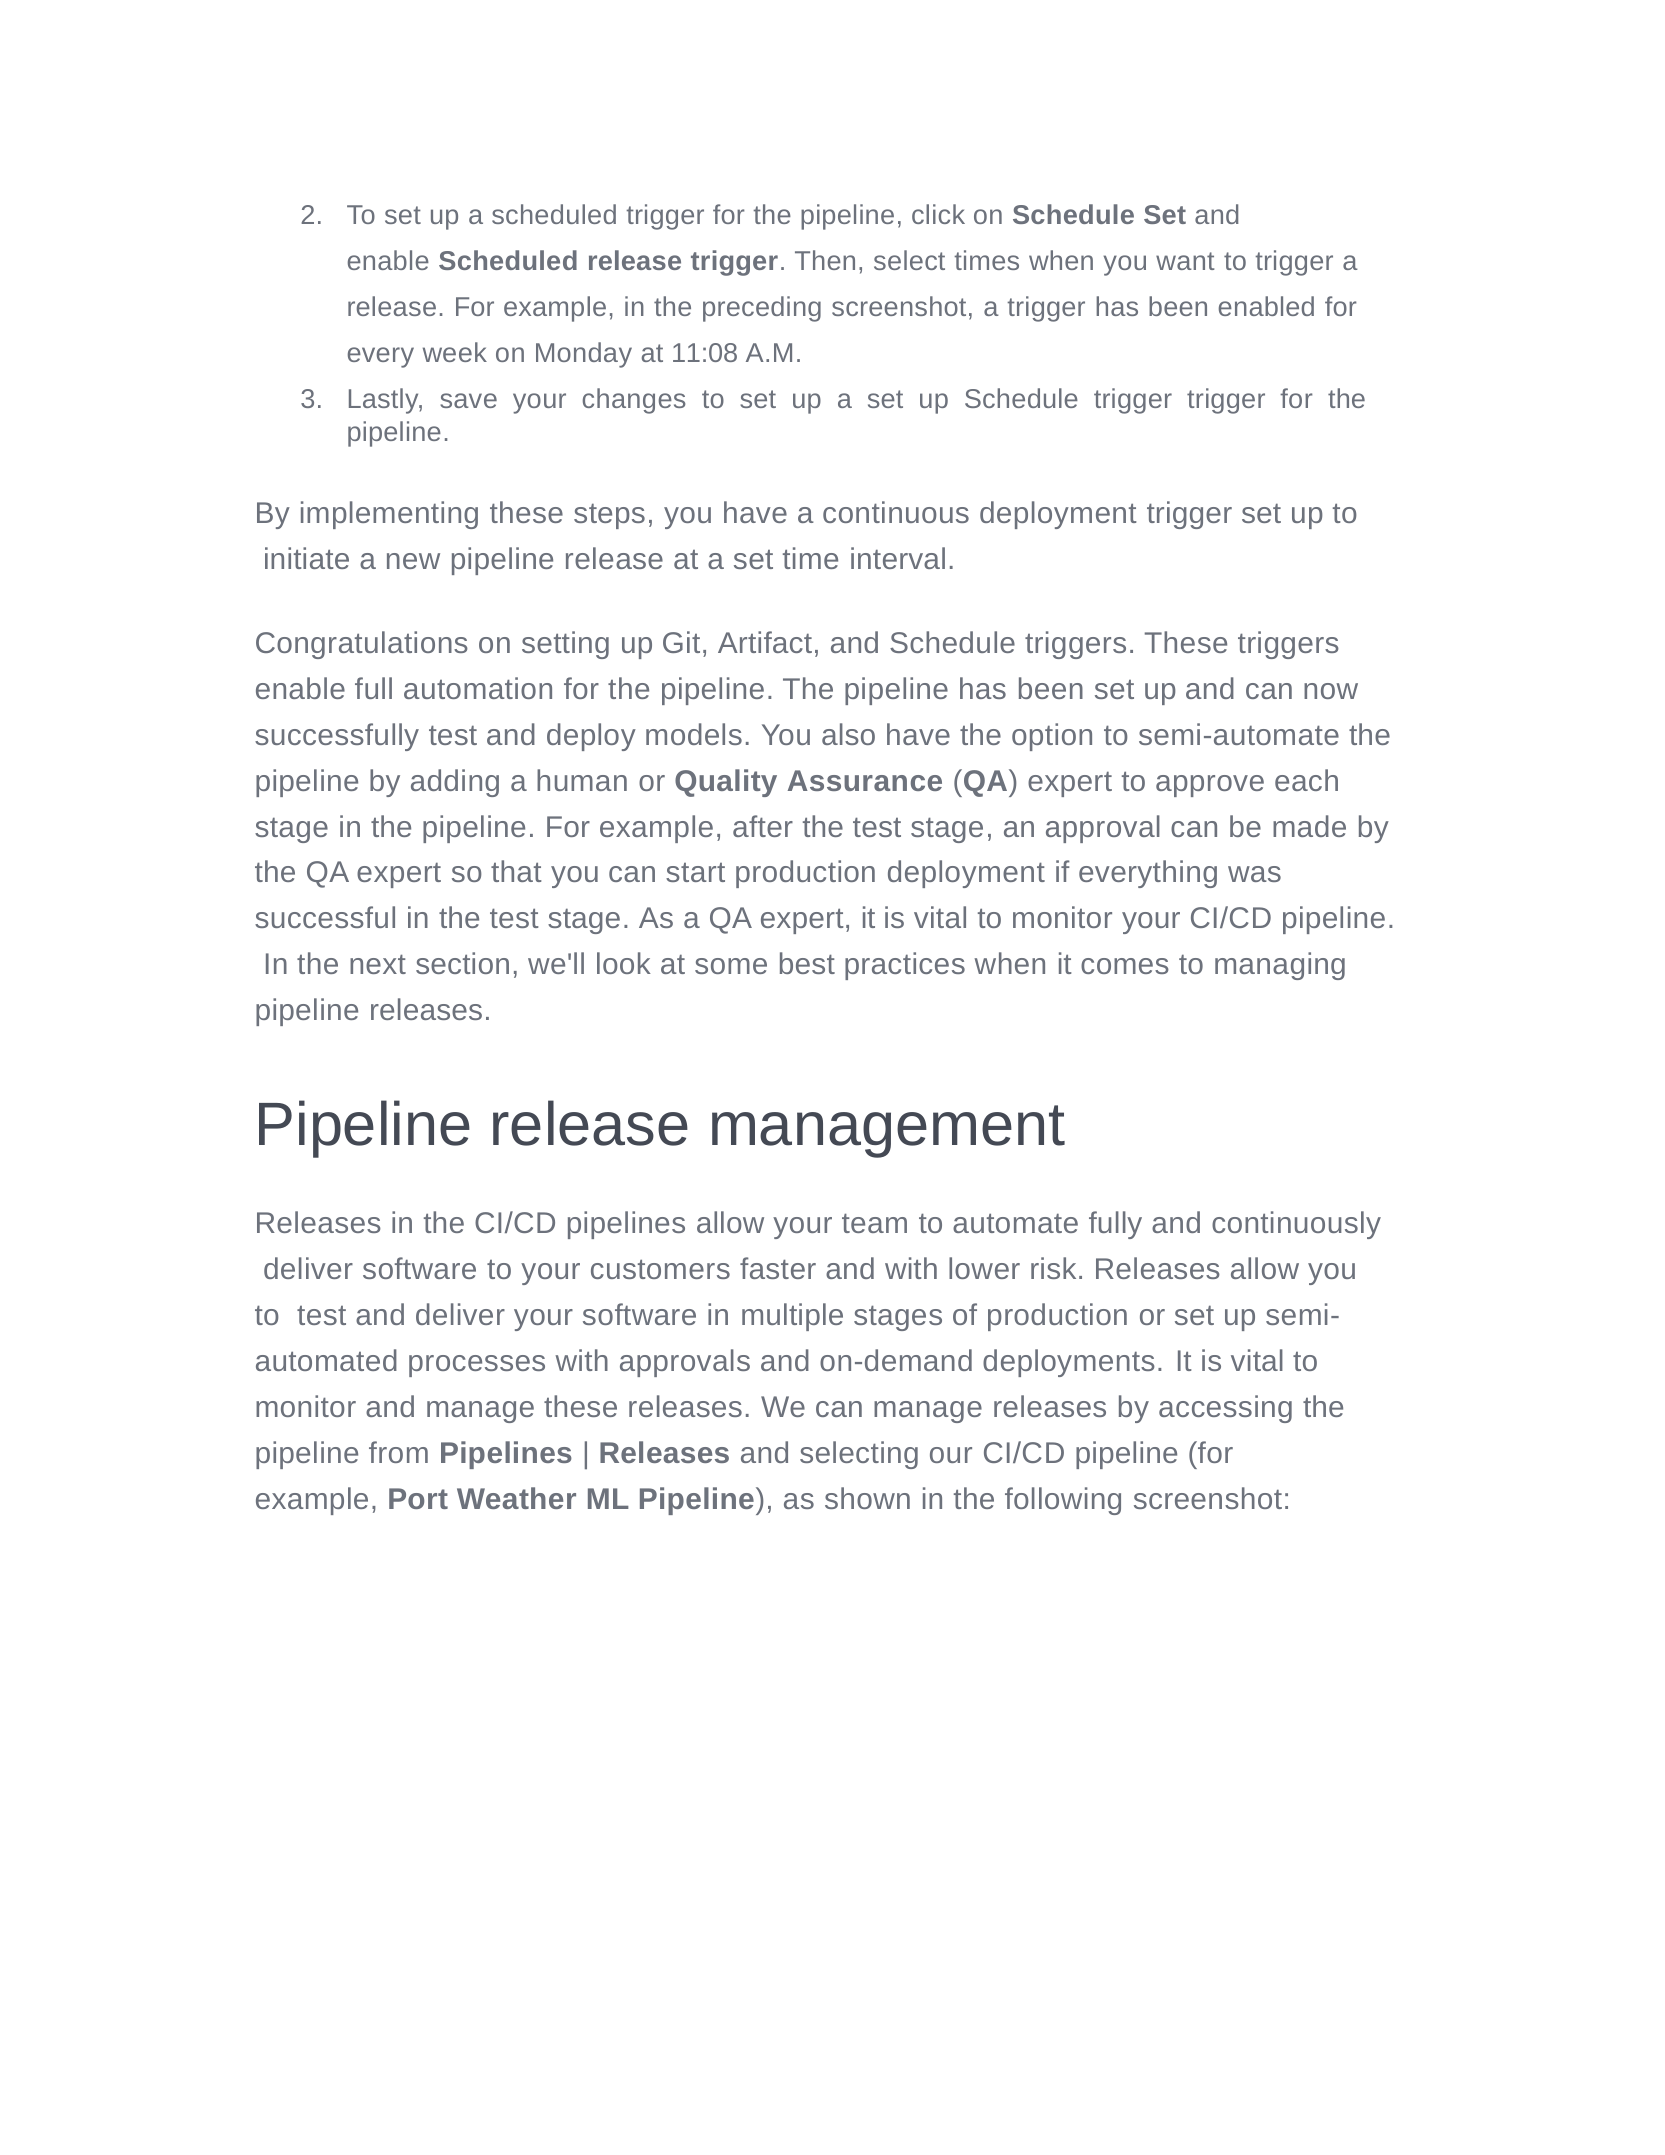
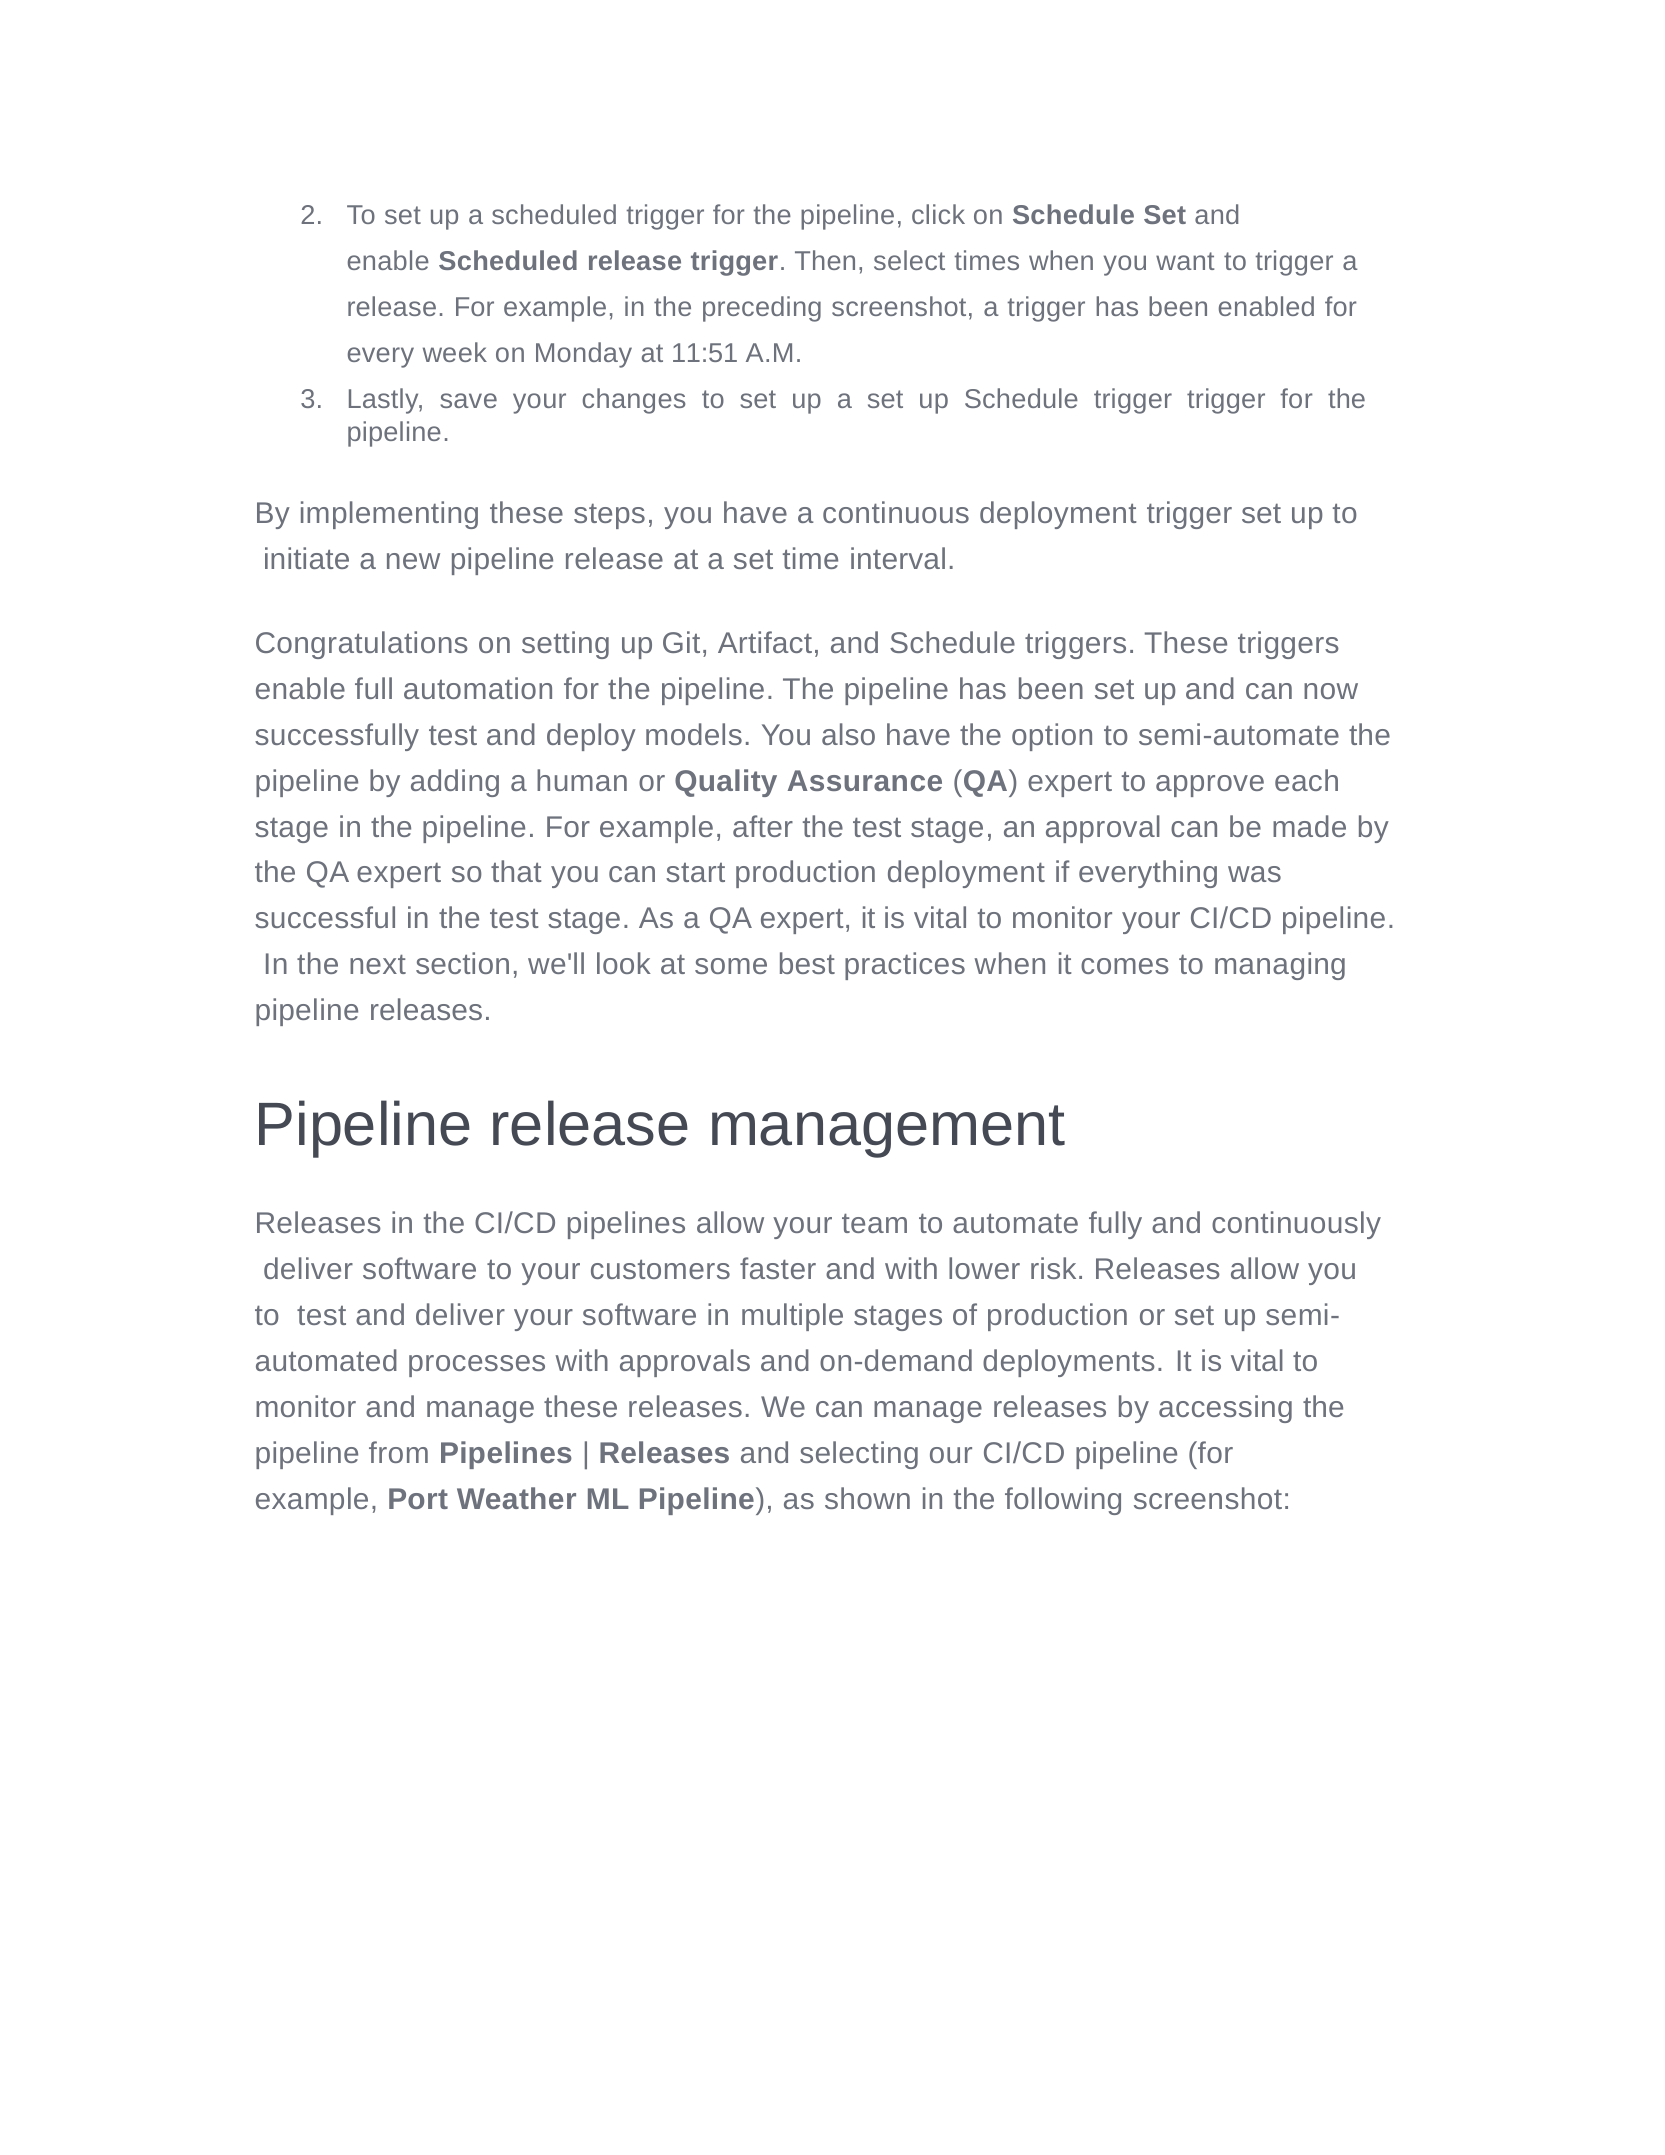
11:08: 11:08 -> 11:51
